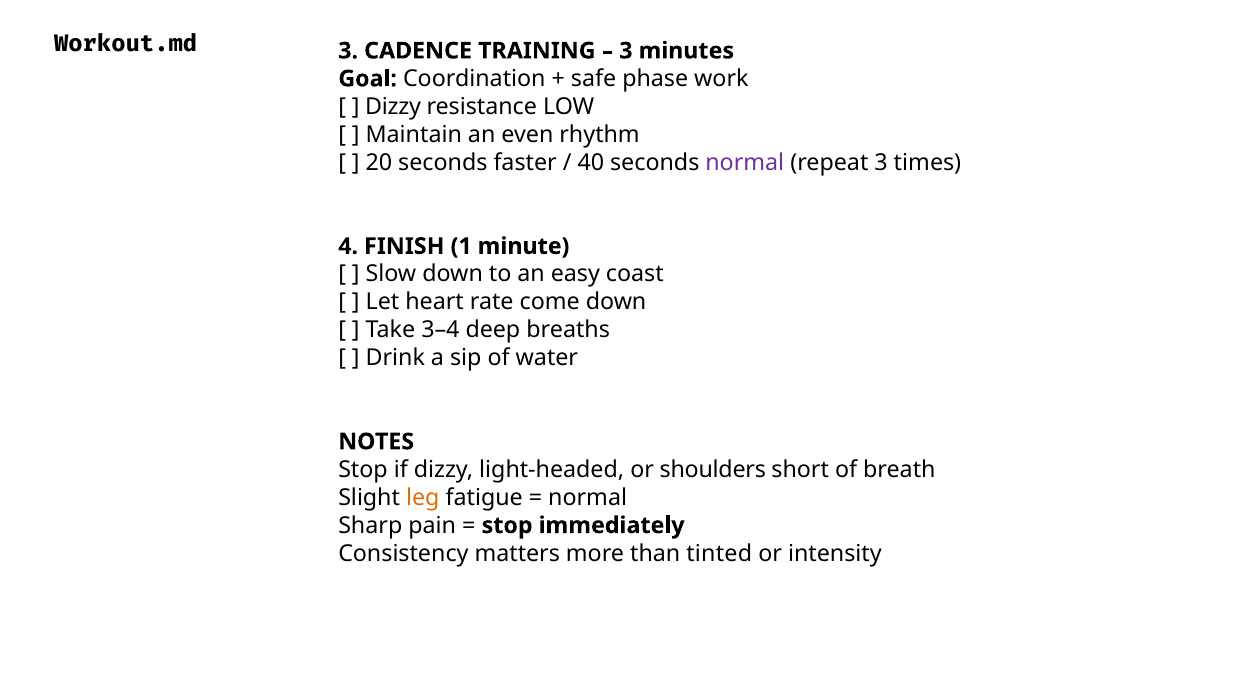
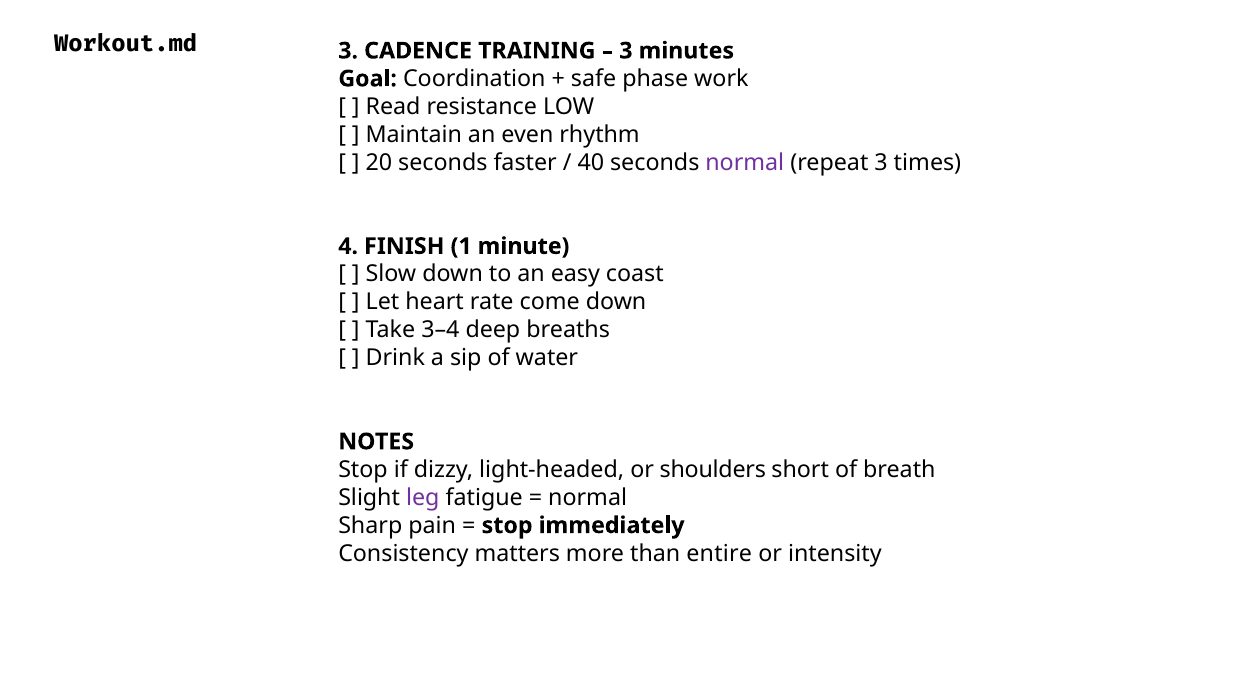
Dizzy at (393, 107): Dizzy -> Read
leg colour: orange -> purple
tinted: tinted -> entire
